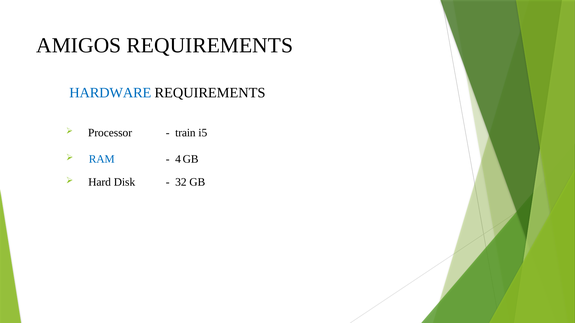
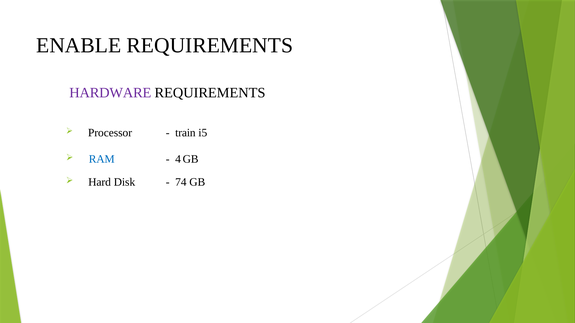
AMIGOS: AMIGOS -> ENABLE
HARDWARE colour: blue -> purple
32: 32 -> 74
